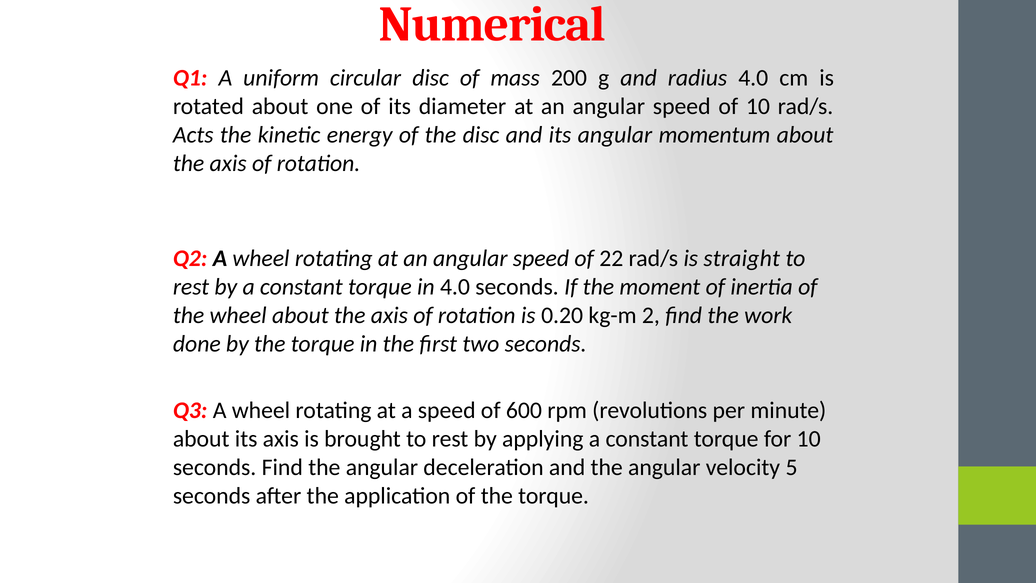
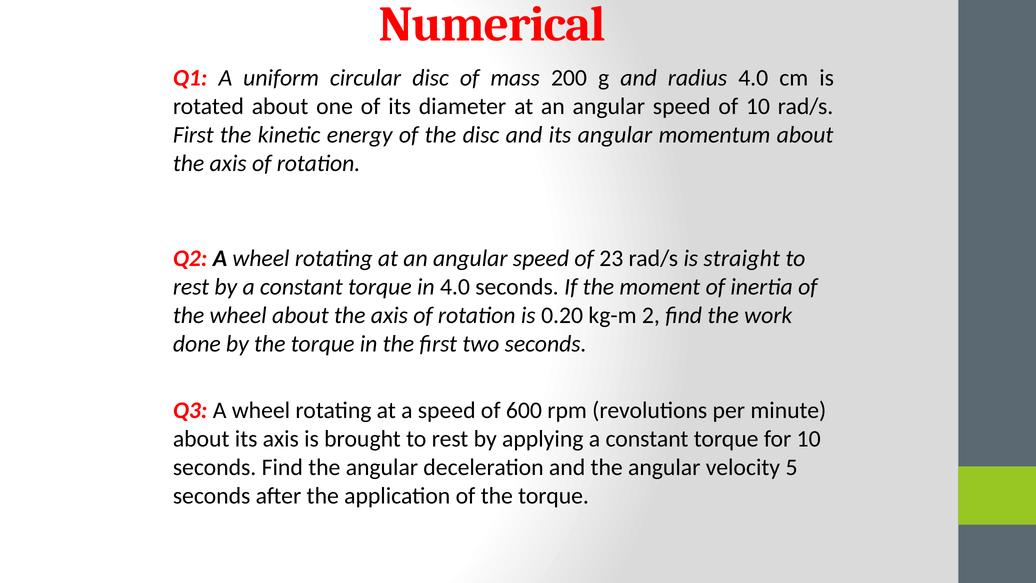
Acts at (193, 135): Acts -> First
22: 22 -> 23
